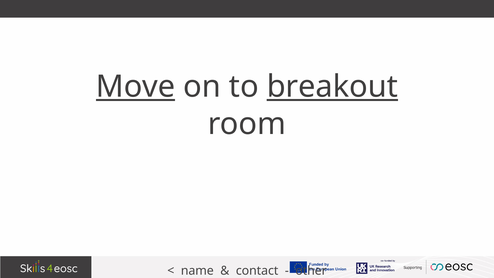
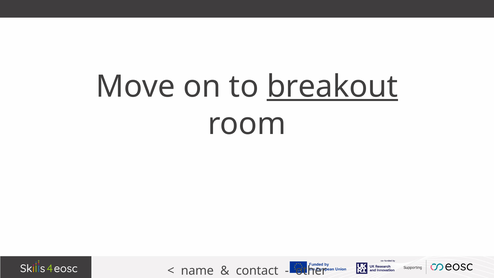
Move underline: present -> none
